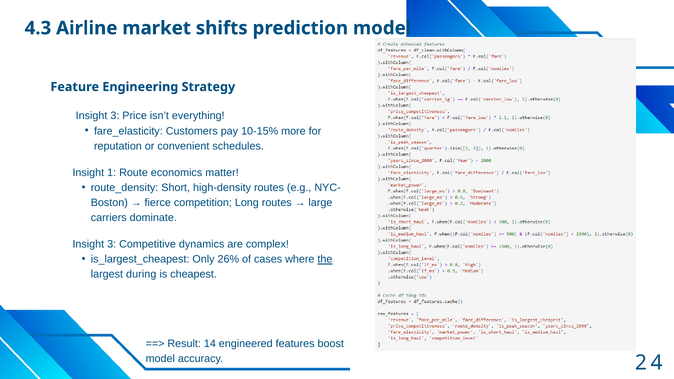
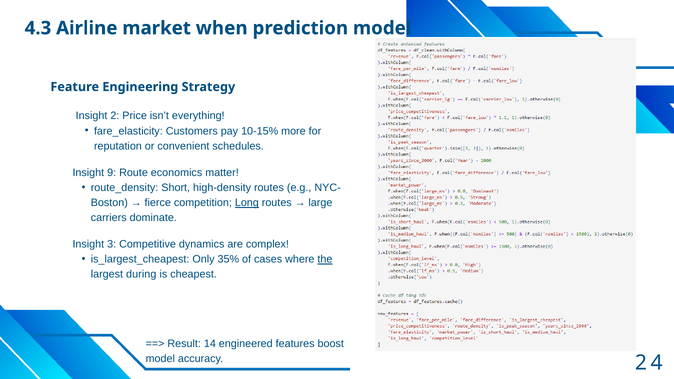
shifts: shifts -> when
3 at (115, 116): 3 -> 2
1: 1 -> 9
Long underline: none -> present
26%: 26% -> 35%
